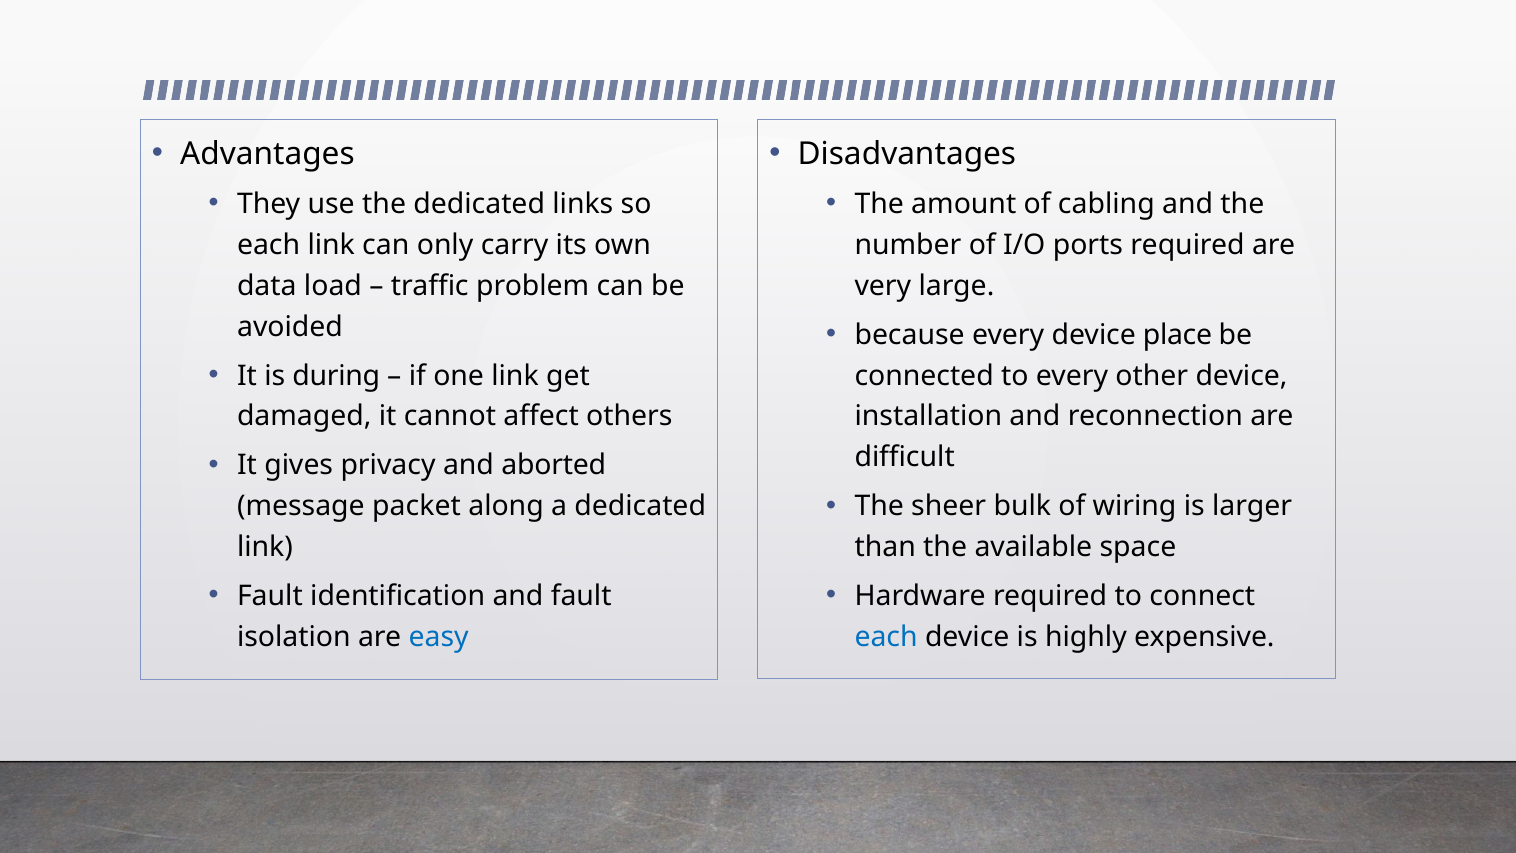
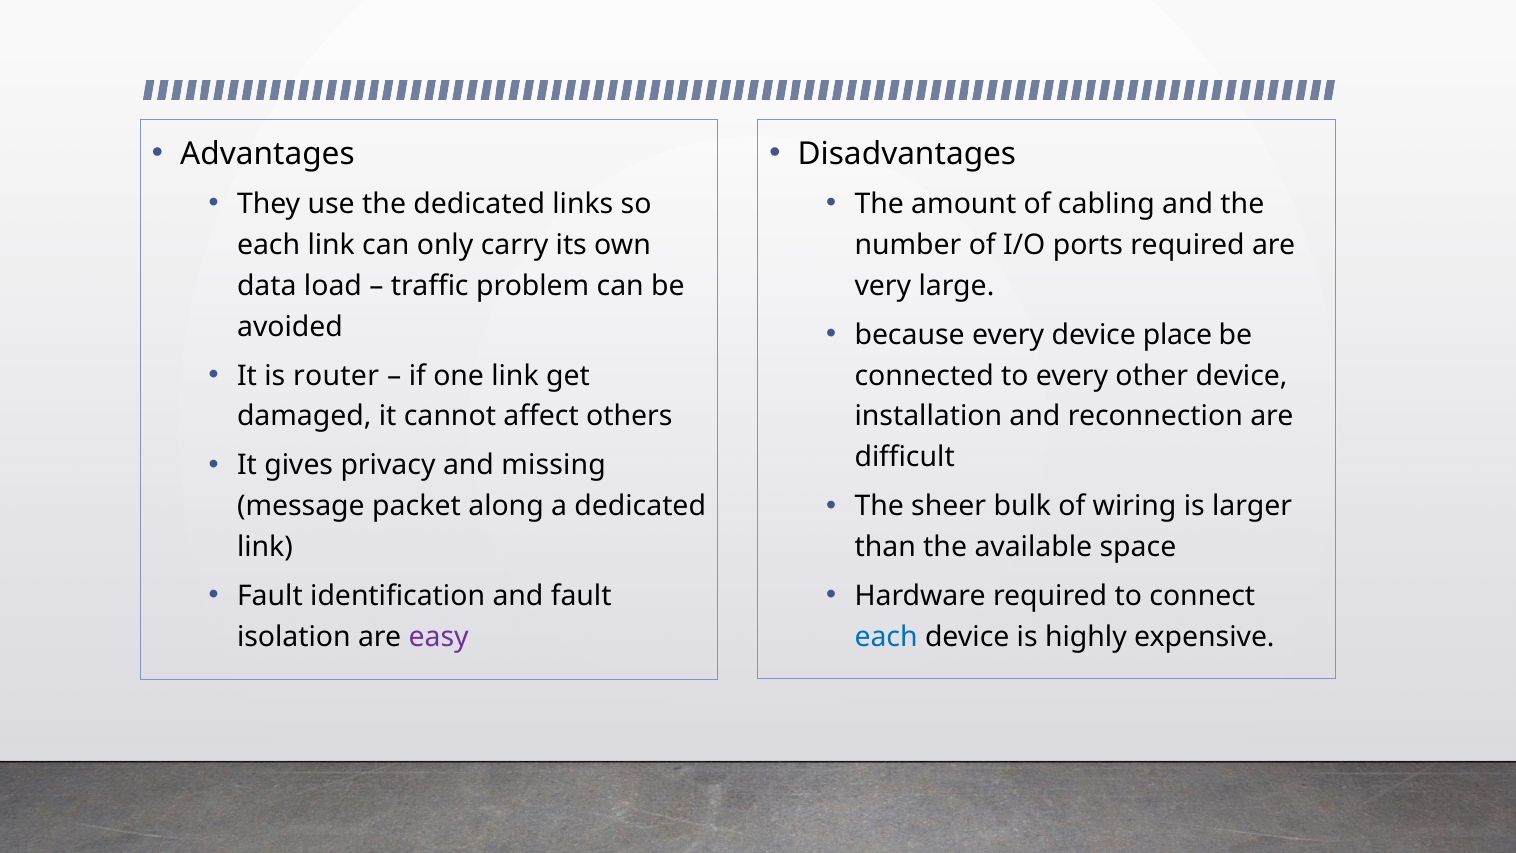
during: during -> router
aborted: aborted -> missing
easy colour: blue -> purple
